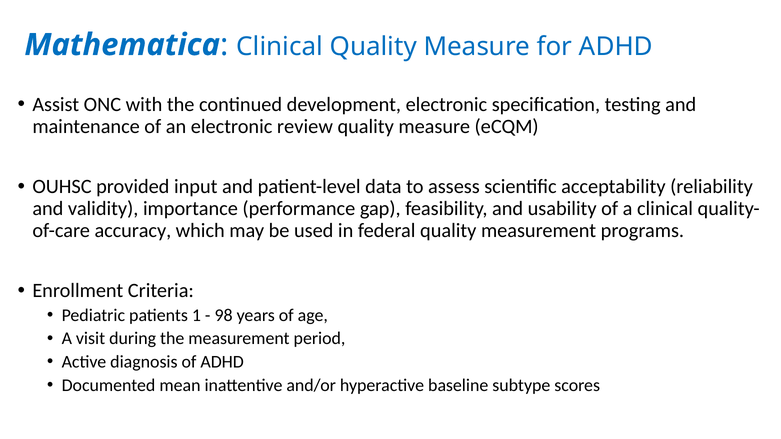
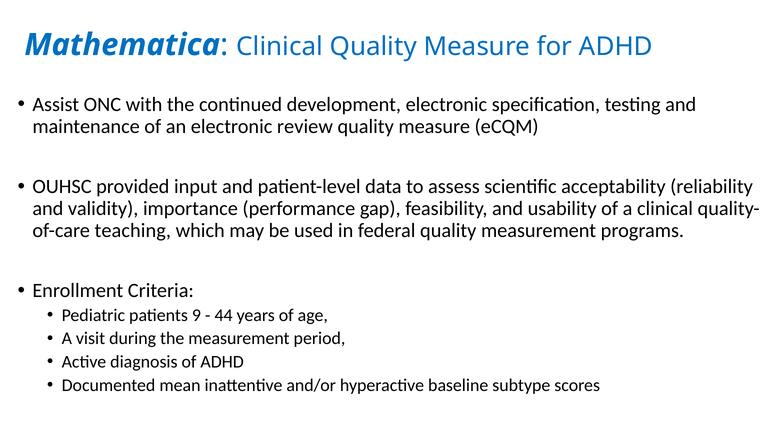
accuracy: accuracy -> teaching
1: 1 -> 9
98: 98 -> 44
